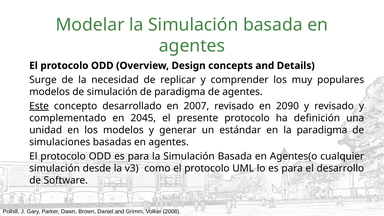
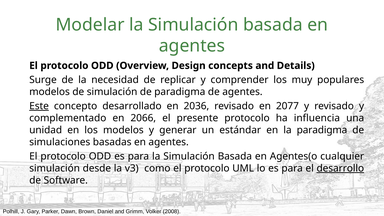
2007: 2007 -> 2036
2090: 2090 -> 2077
2045: 2045 -> 2066
definición: definición -> influencia
desarrollo underline: none -> present
